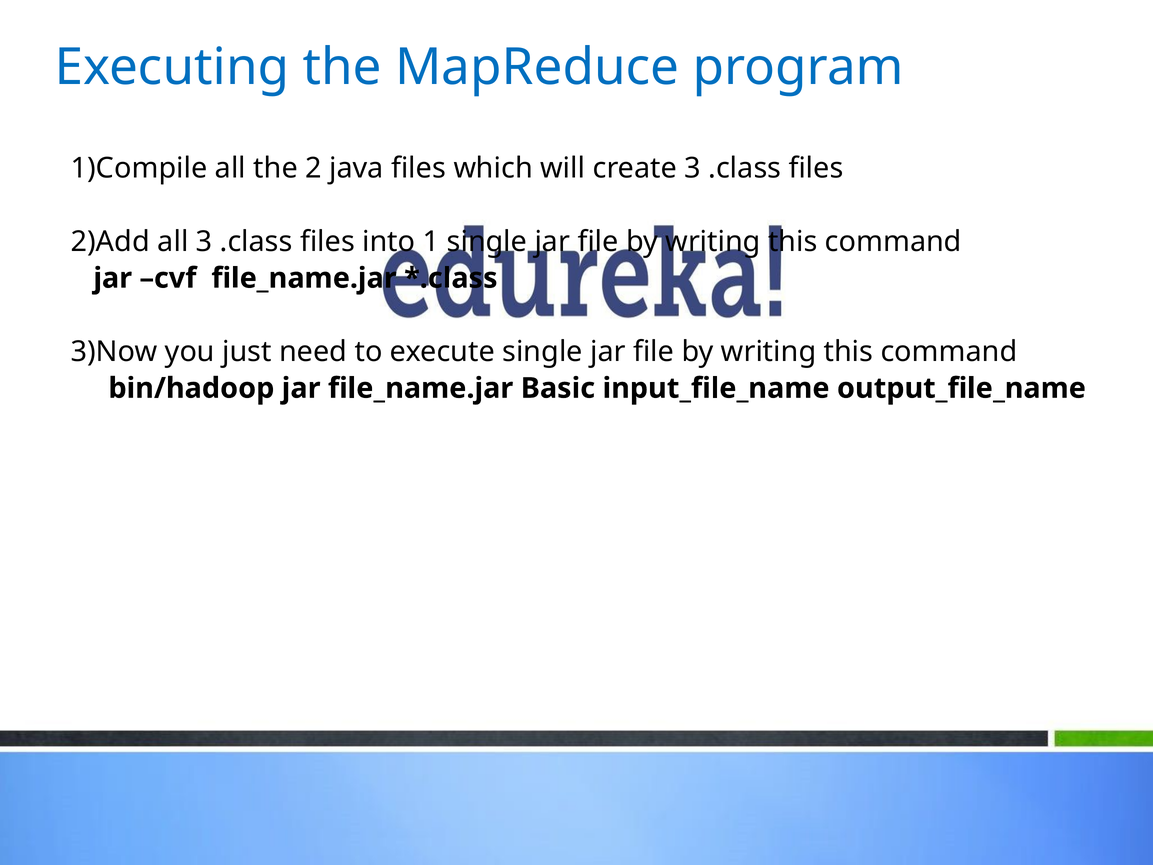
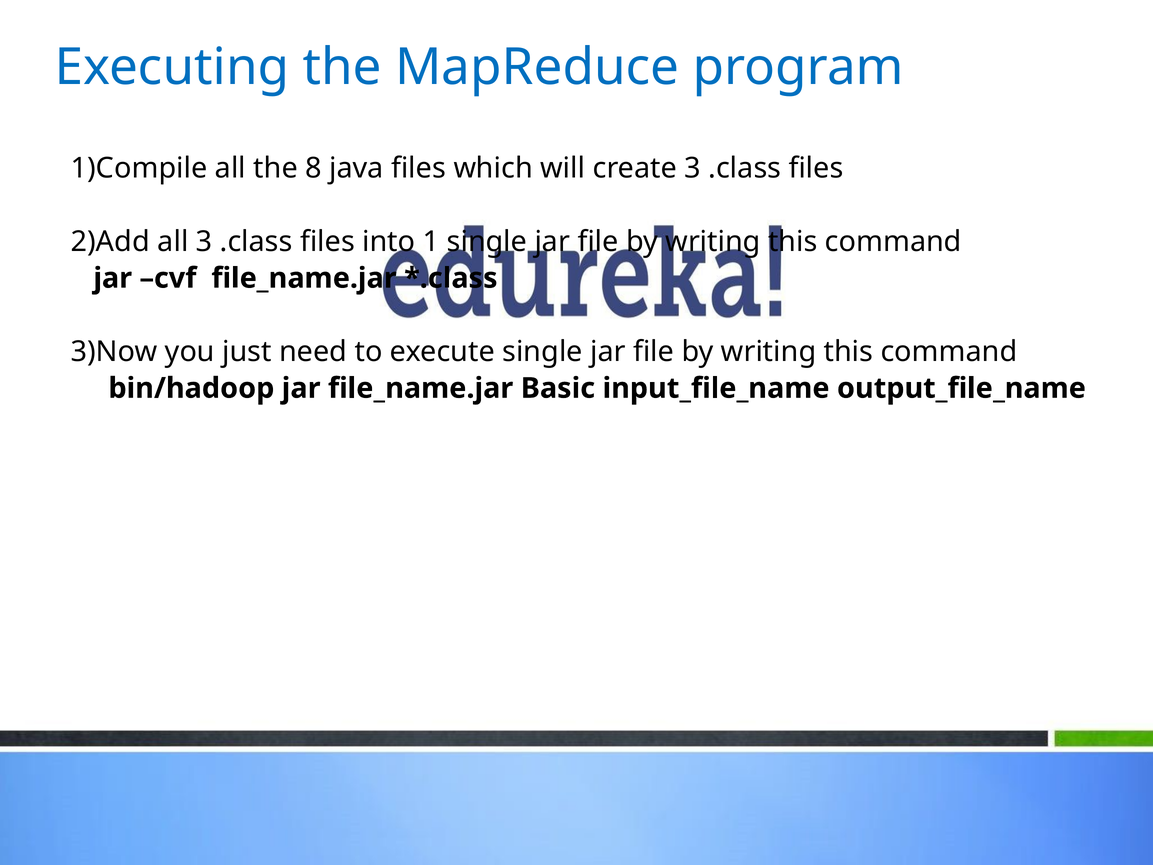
2: 2 -> 8
